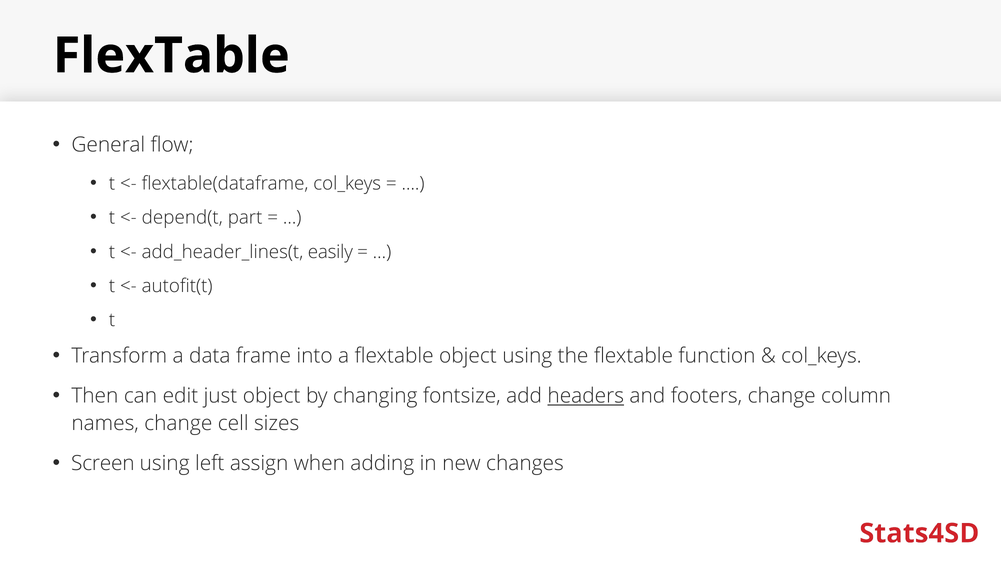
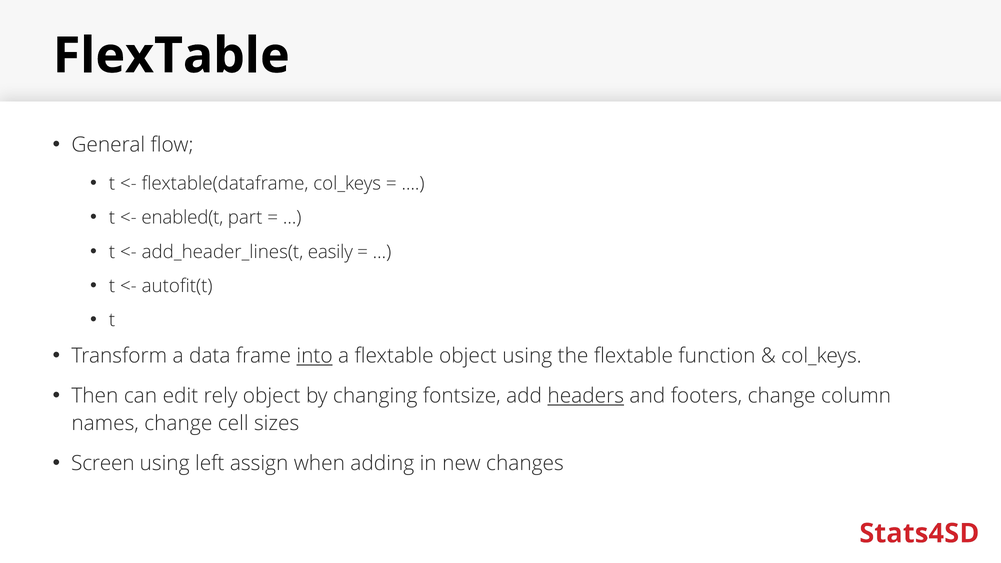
depend(t: depend(t -> enabled(t
into underline: none -> present
just: just -> rely
